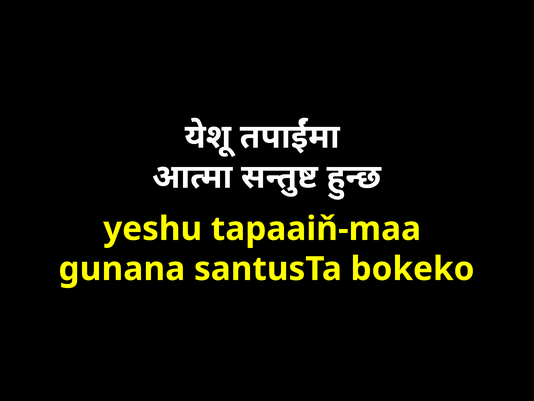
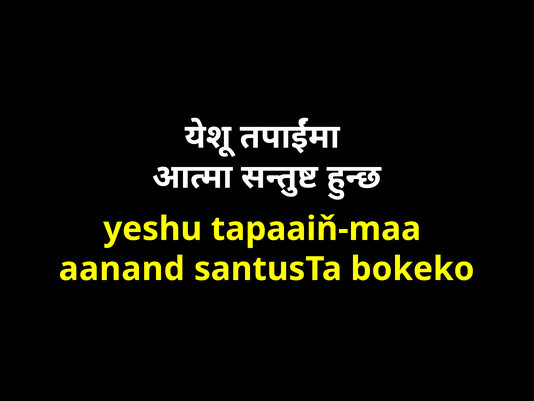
gunana: gunana -> aanand
